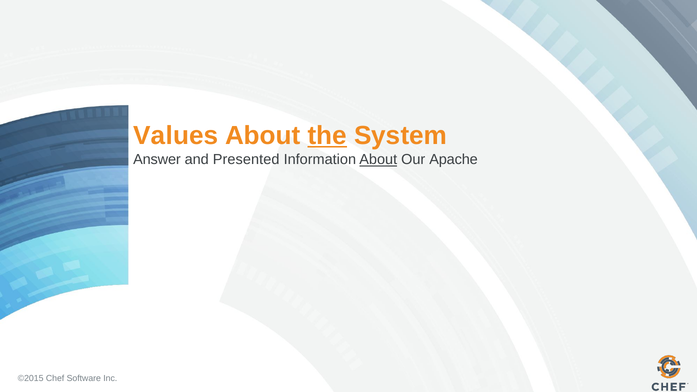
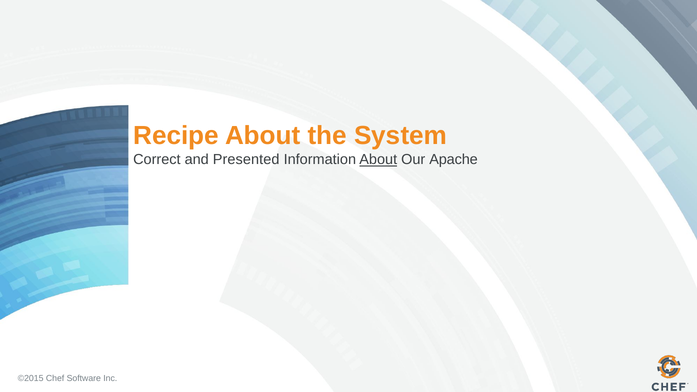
Values: Values -> Recipe
the underline: present -> none
Answer: Answer -> Correct
